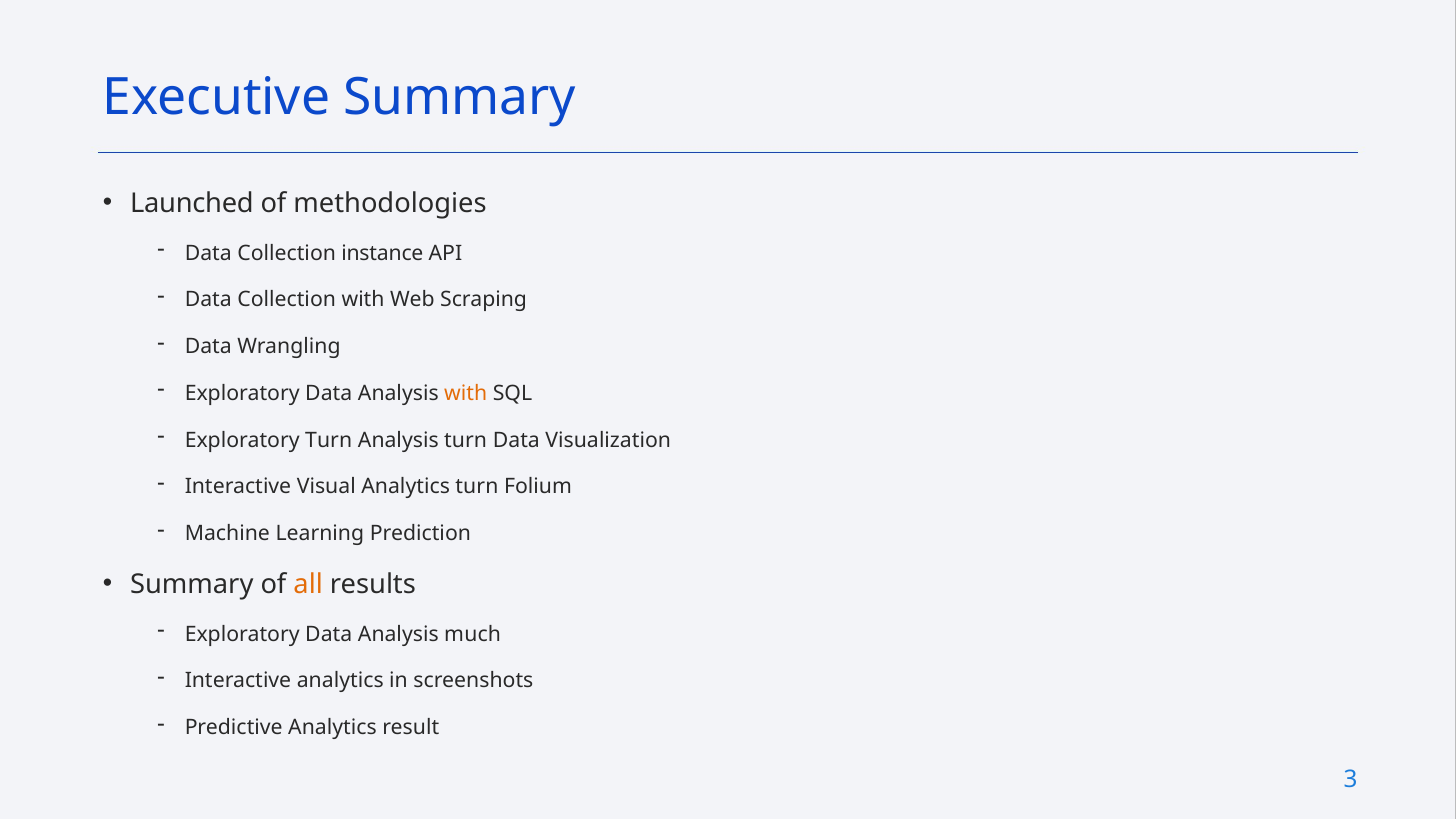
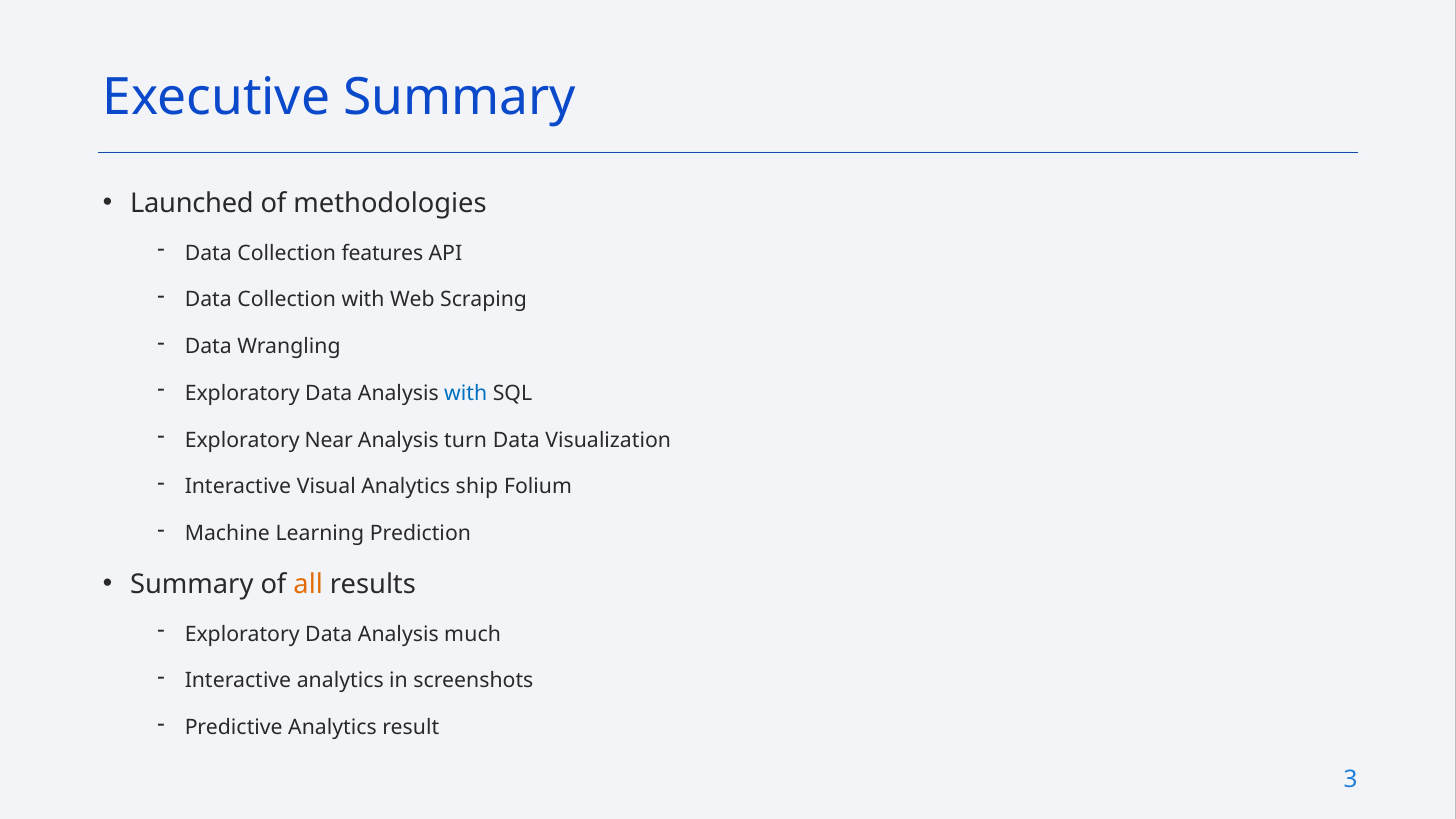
instance: instance -> features
with at (466, 393) colour: orange -> blue
Exploratory Turn: Turn -> Near
Analytics turn: turn -> ship
